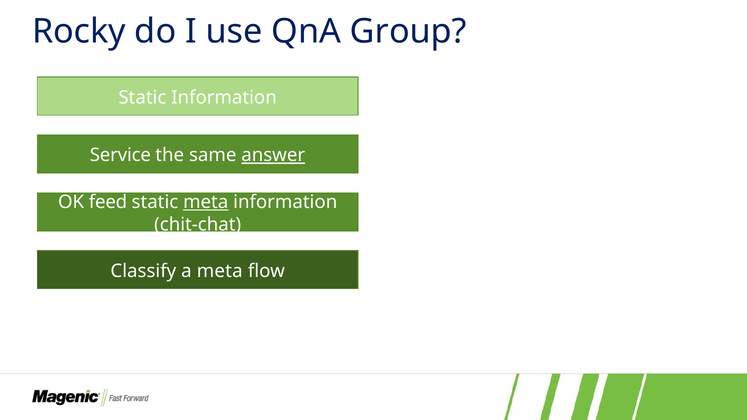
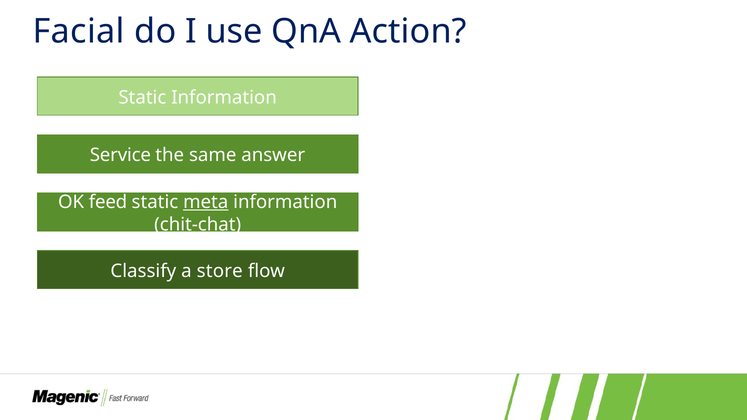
Rocky: Rocky -> Facial
Group: Group -> Action
answer underline: present -> none
a meta: meta -> store
